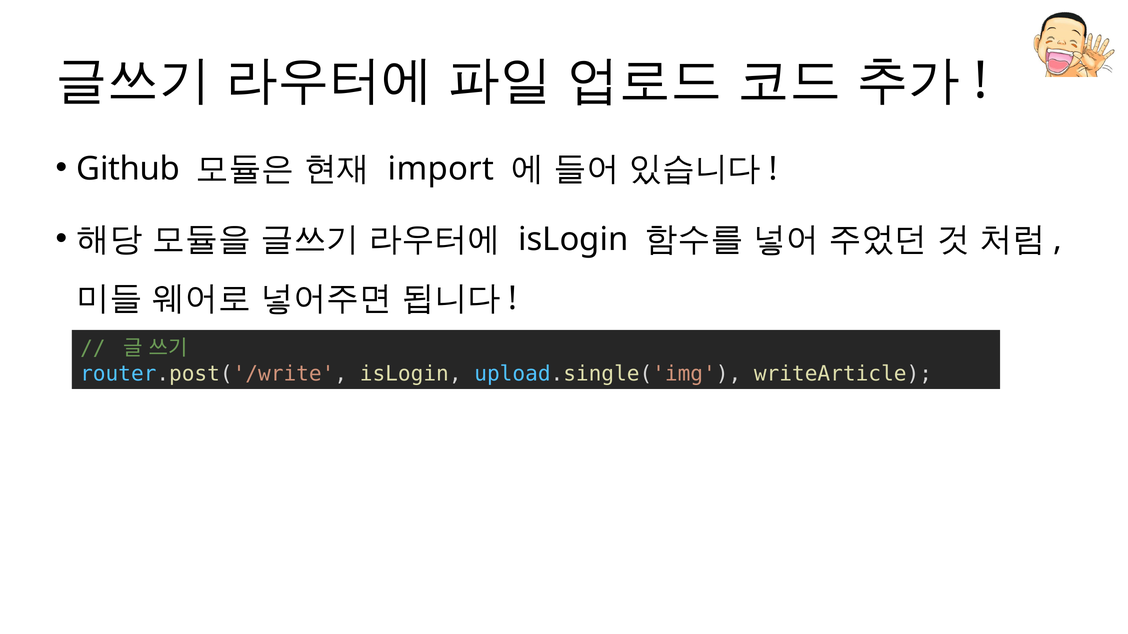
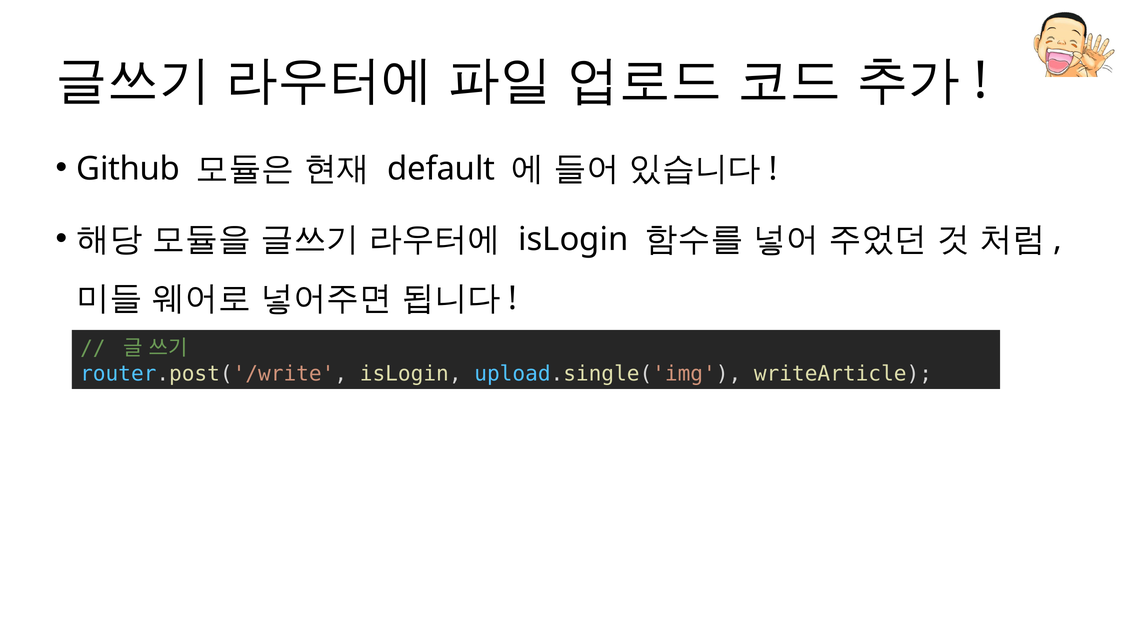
import: import -> default
